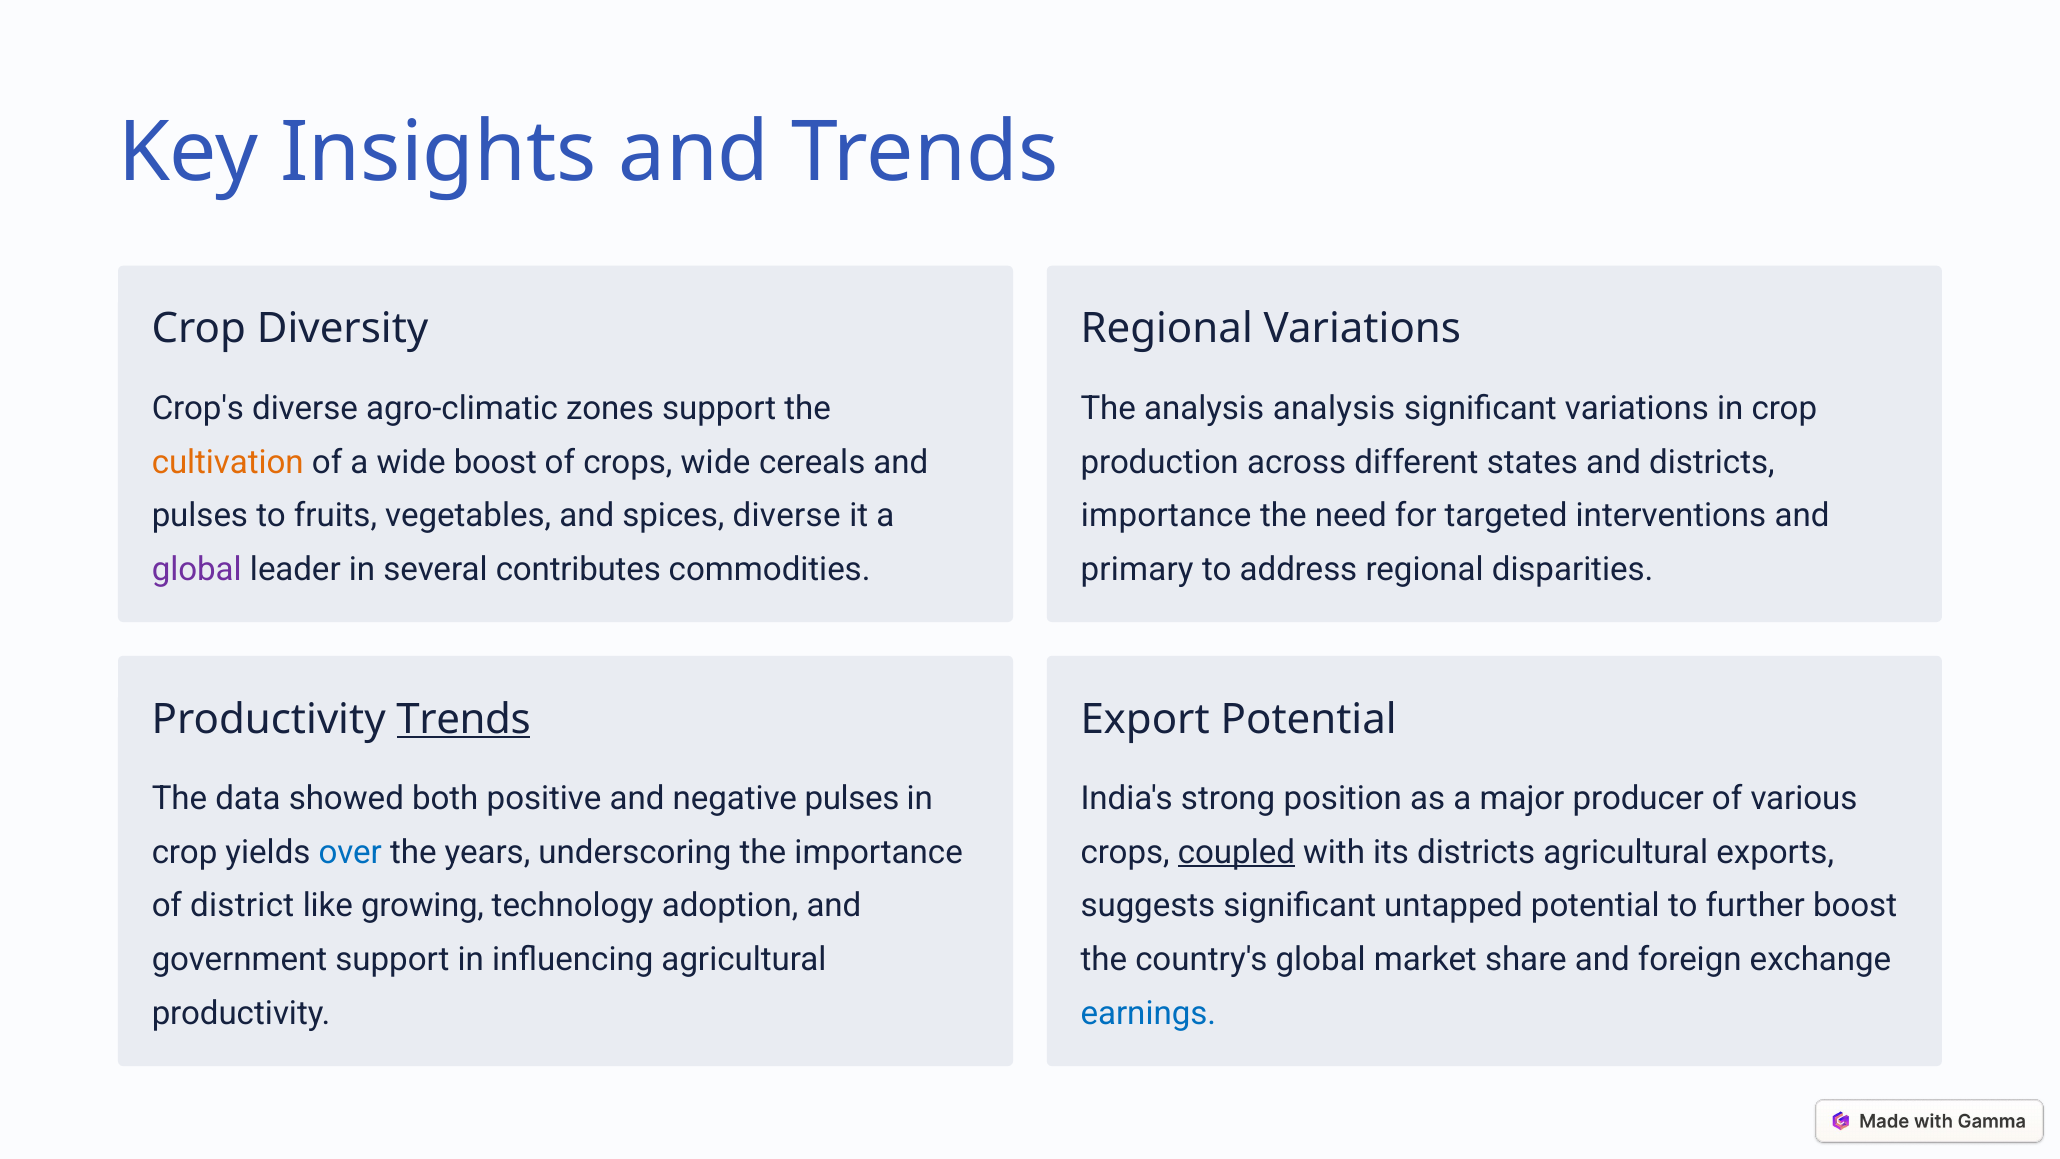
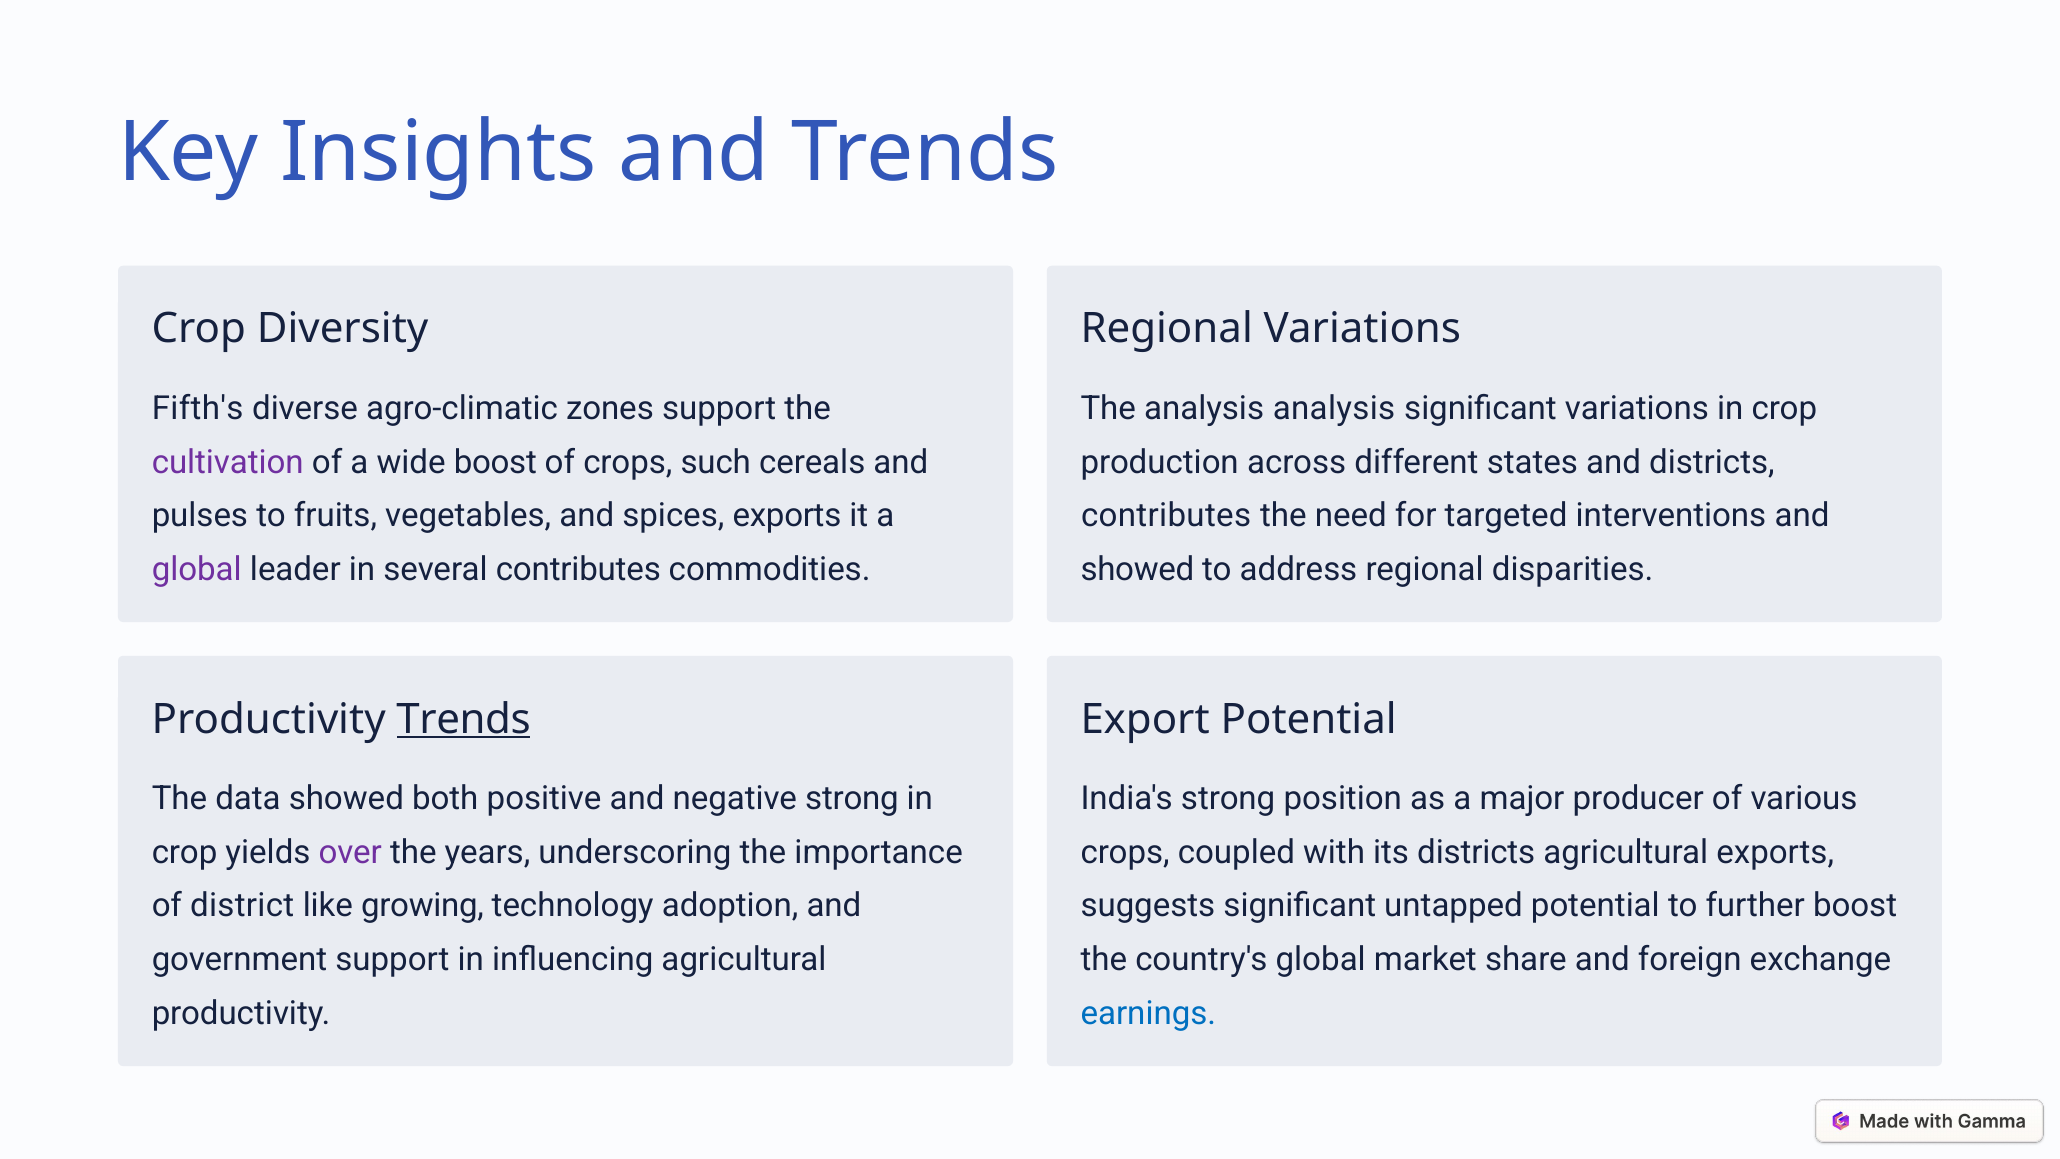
Crop's: Crop's -> Fifth's
cultivation colour: orange -> purple
crops wide: wide -> such
spices diverse: diverse -> exports
importance at (1166, 516): importance -> contributes
primary at (1137, 569): primary -> showed
negative pulses: pulses -> strong
over colour: blue -> purple
coupled underline: present -> none
